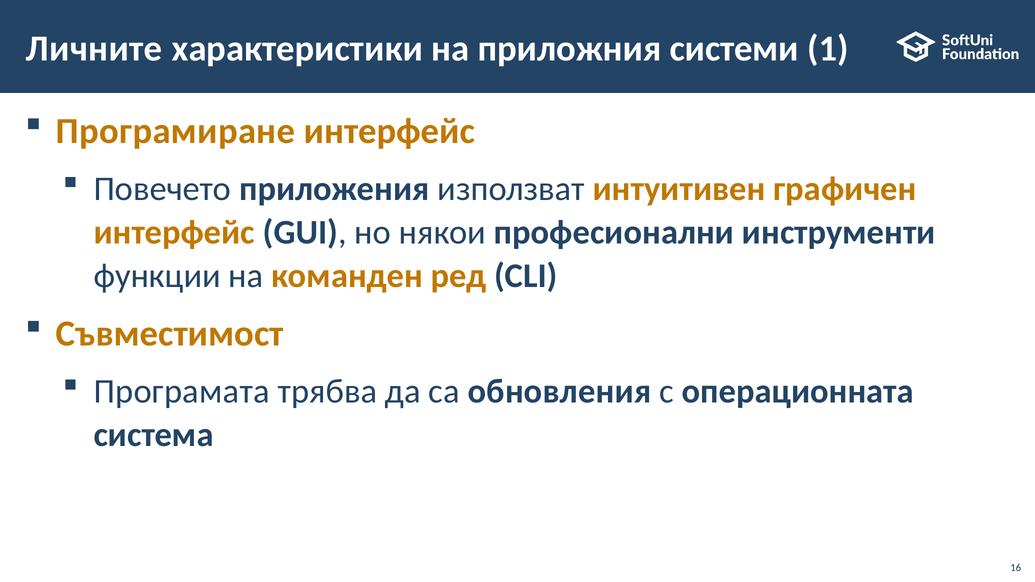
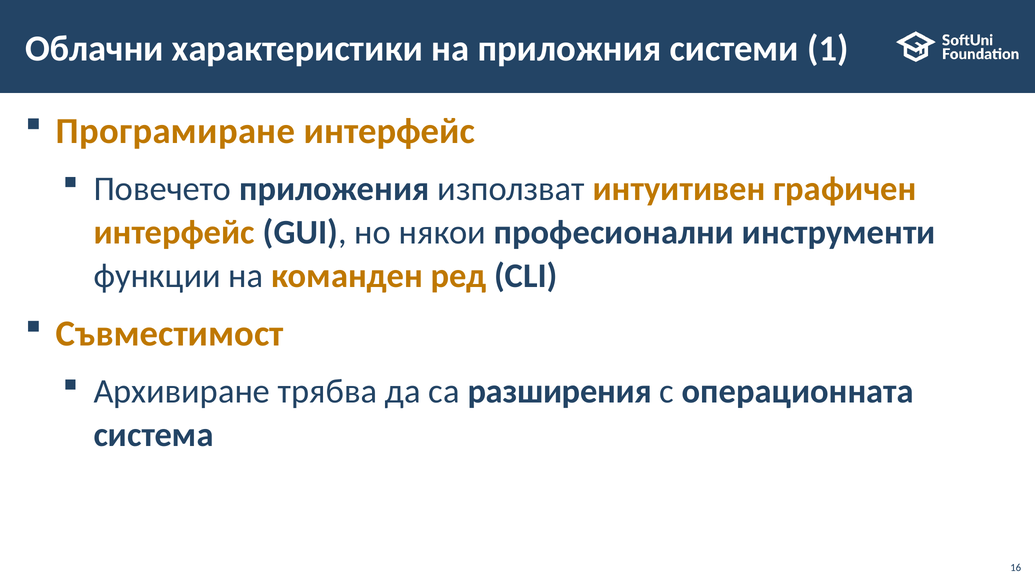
Личните: Личните -> Облачни
Програмата: Програмата -> Архивиране
обновления: обновления -> разширения
